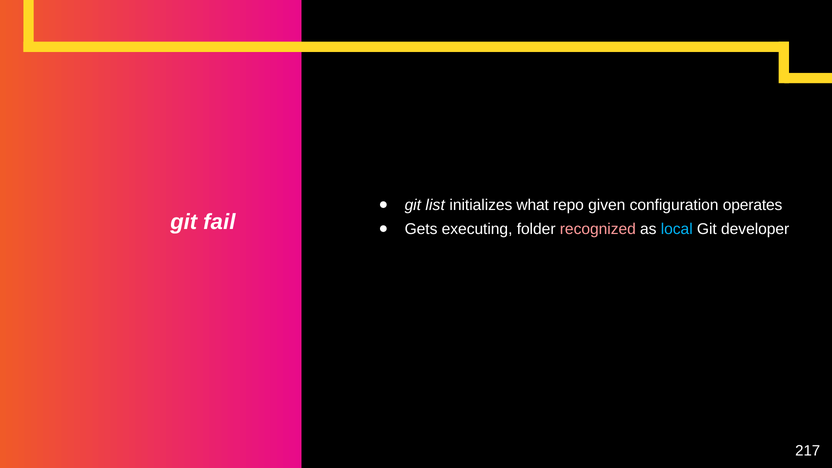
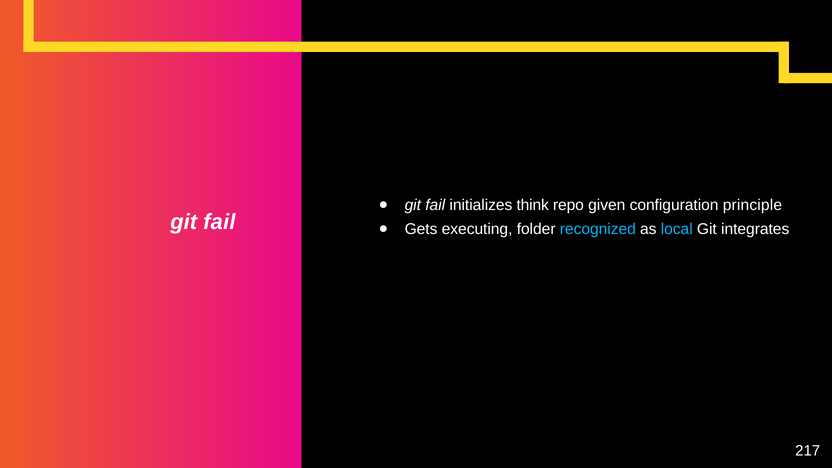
list at (435, 205): list -> fail
what: what -> think
operates: operates -> principle
recognized colour: pink -> light blue
developer: developer -> integrates
